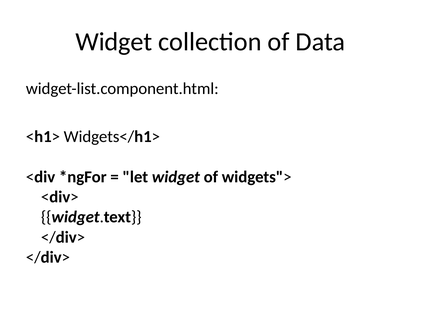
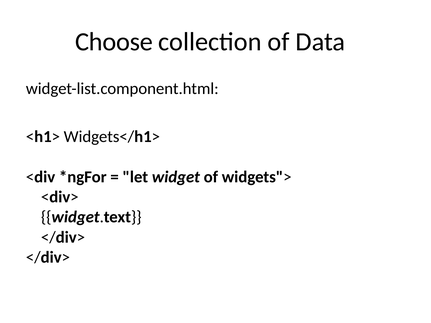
Widget at (114, 42): Widget -> Choose
